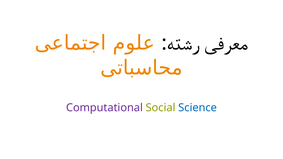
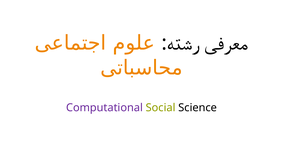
Science colour: blue -> black
